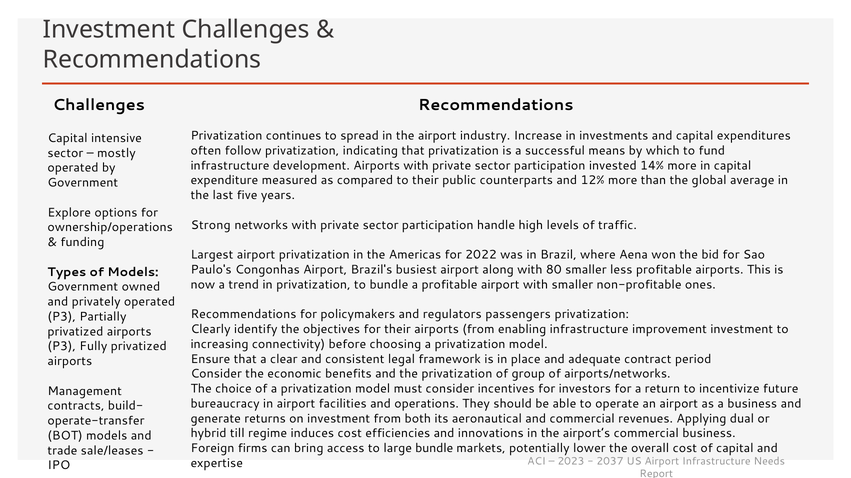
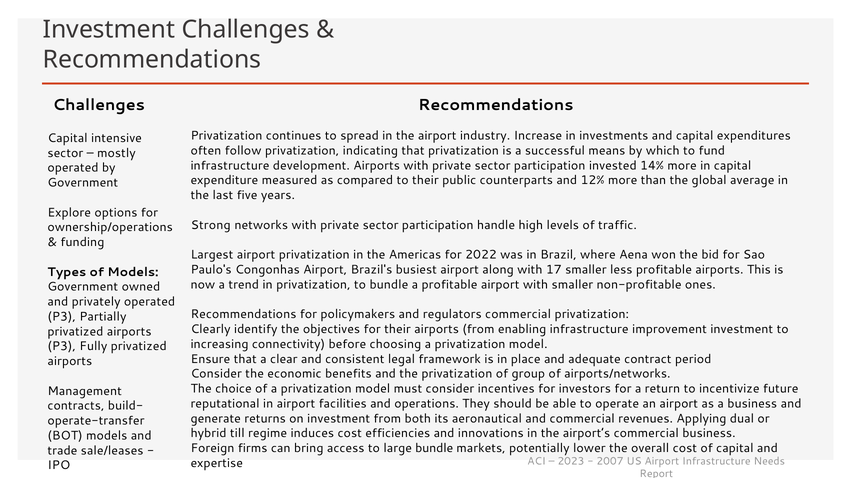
80: 80 -> 17
regulators passengers: passengers -> commercial
bureaucracy: bureaucracy -> reputational
2037: 2037 -> 2007
